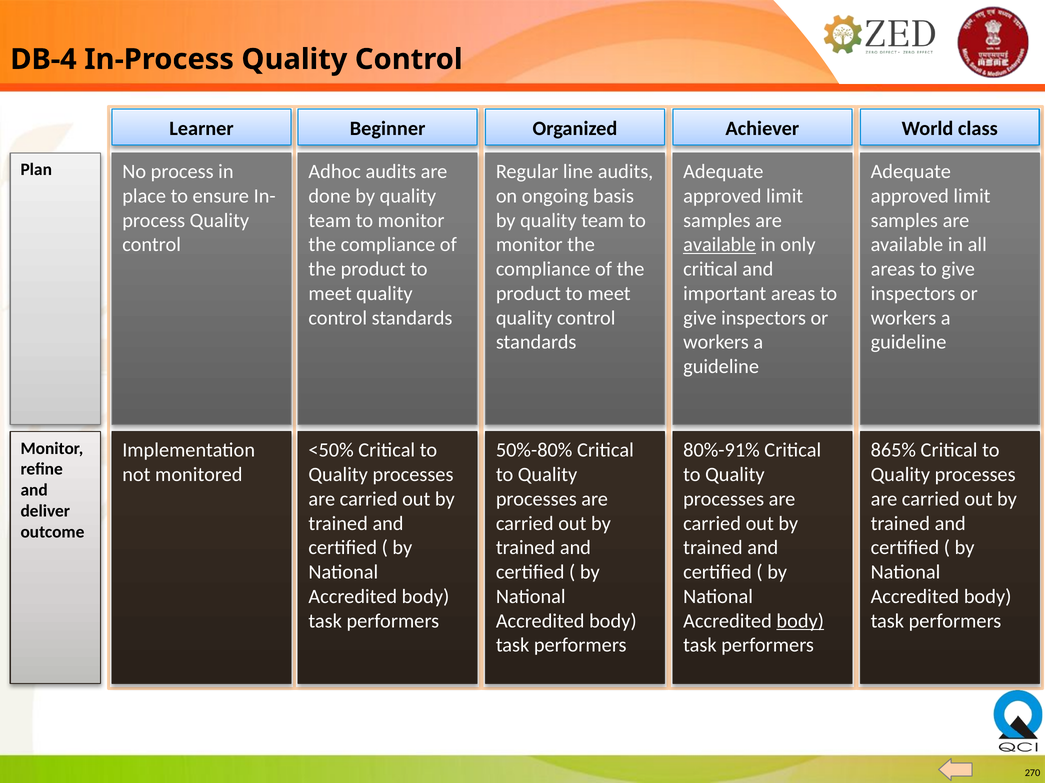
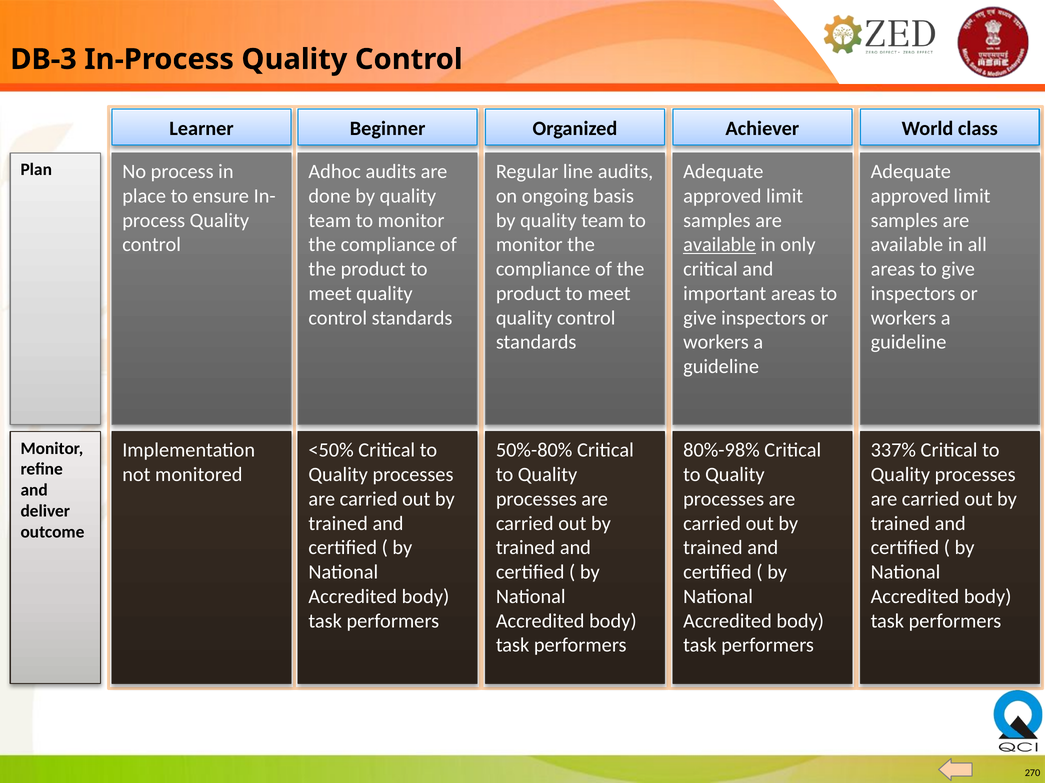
DB-4: DB-4 -> DB-3
80%-91%: 80%-91% -> 80%-98%
865%: 865% -> 337%
body at (800, 621) underline: present -> none
